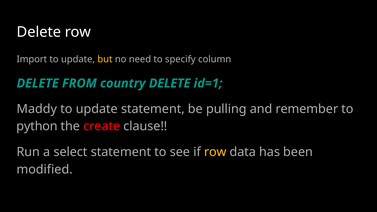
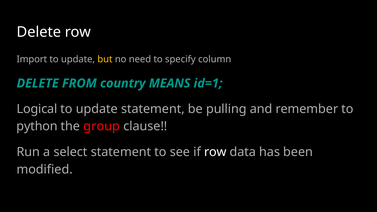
country DELETE: DELETE -> MEANS
Maddy: Maddy -> Logical
create: create -> group
row at (215, 152) colour: yellow -> white
